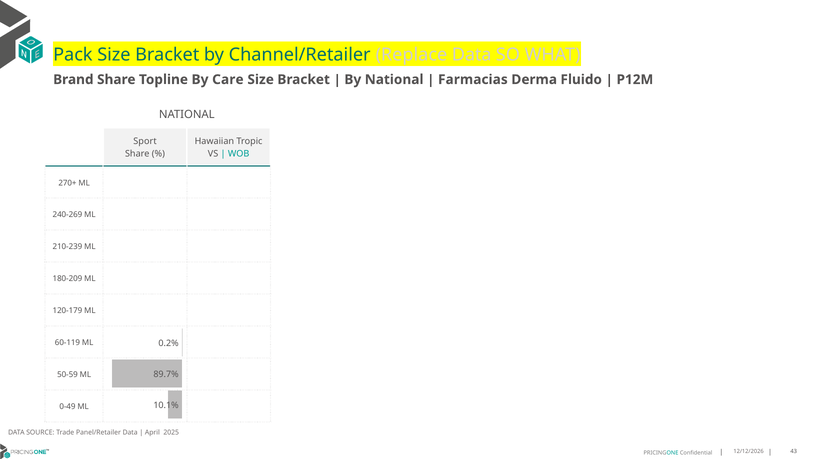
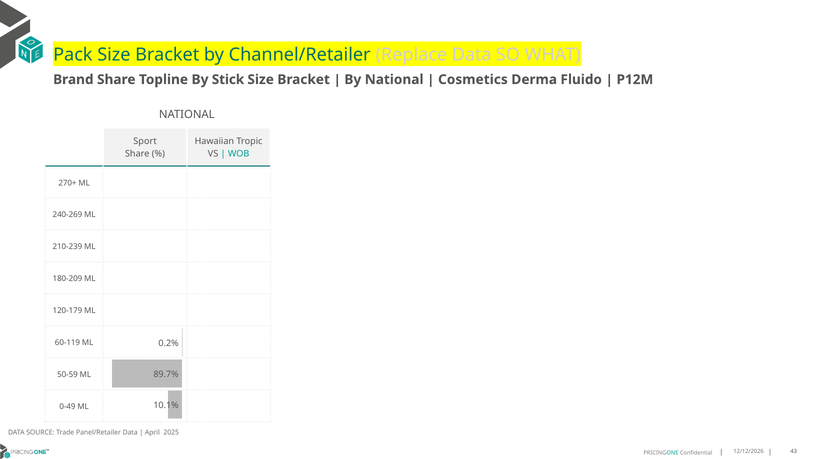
Care: Care -> Stick
Farmacias: Farmacias -> Cosmetics
